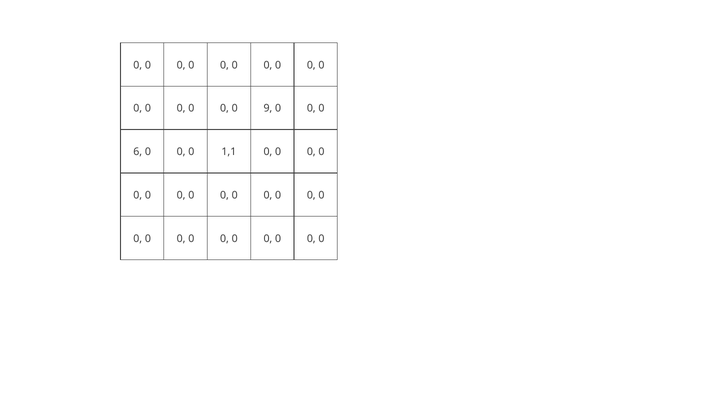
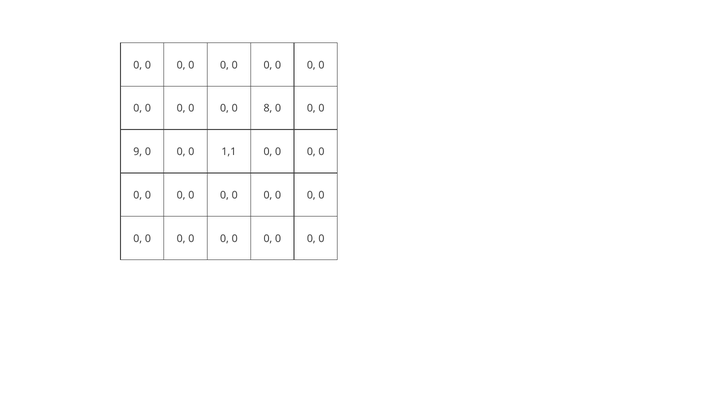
9: 9 -> 8
6: 6 -> 9
